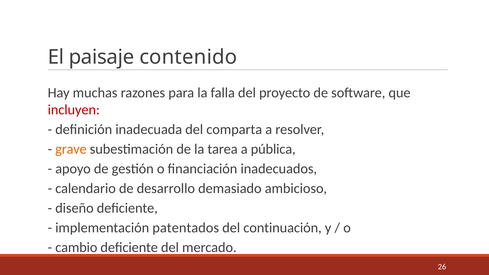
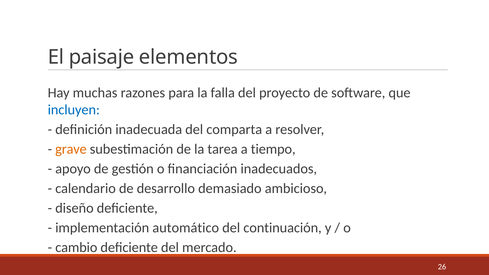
contenido: contenido -> elementos
incluyen colour: red -> blue
pública: pública -> tiempo
patentados: patentados -> automático
